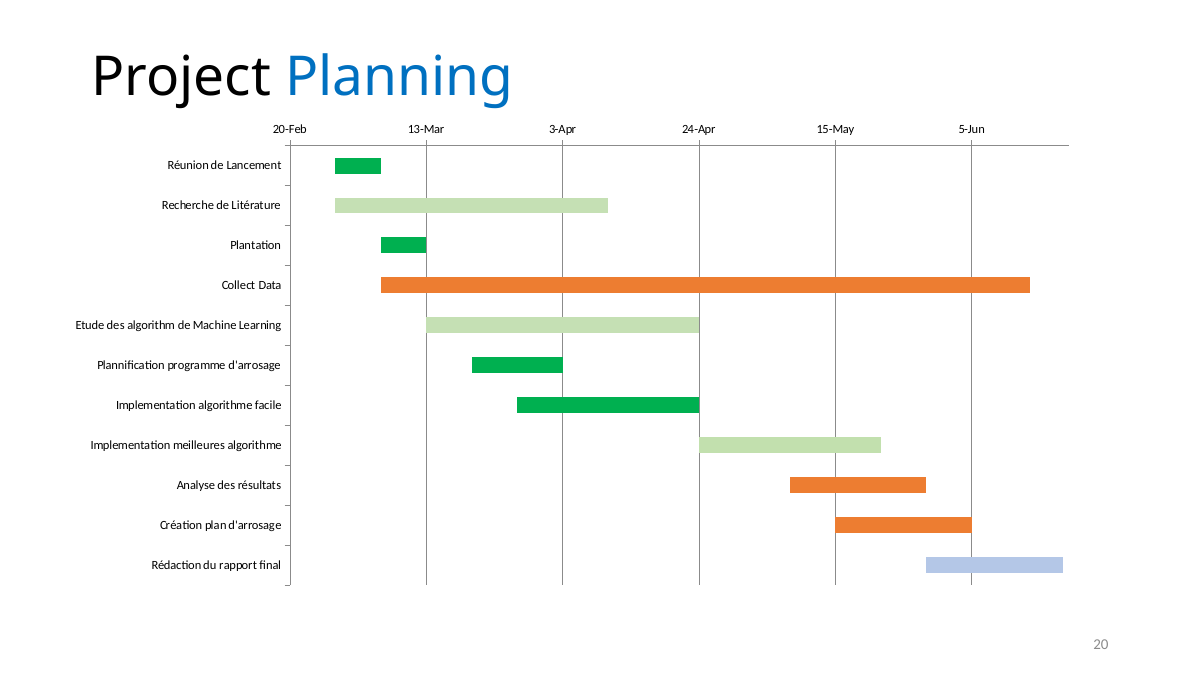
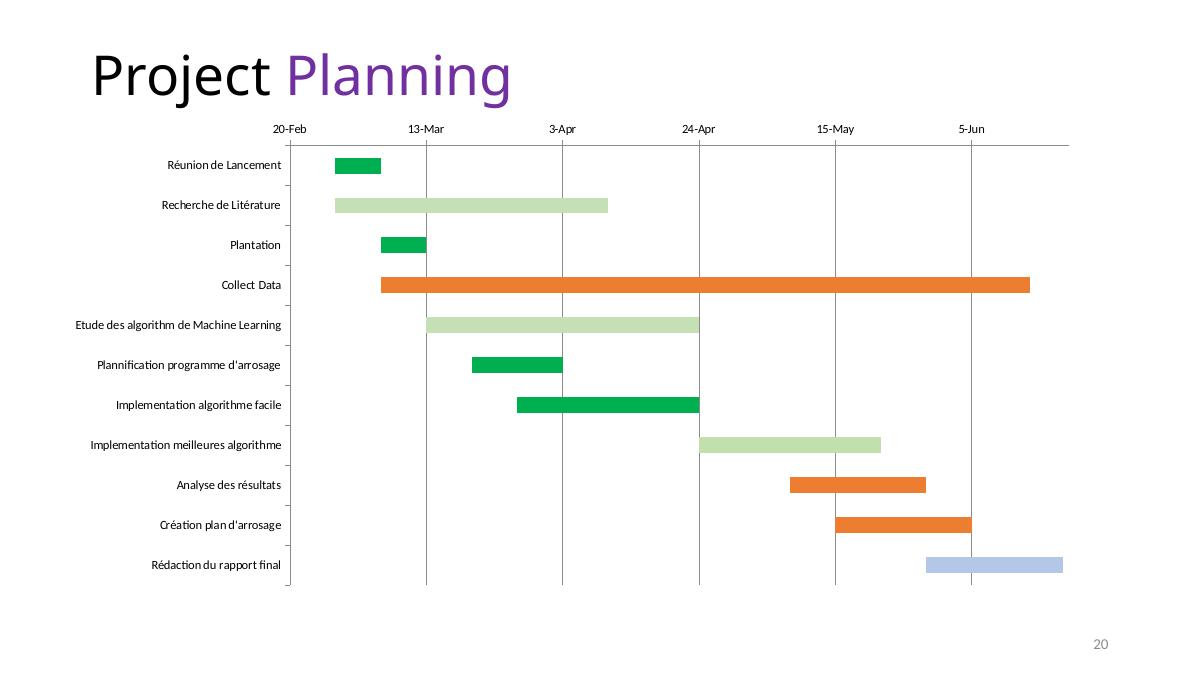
Planning colour: blue -> purple
